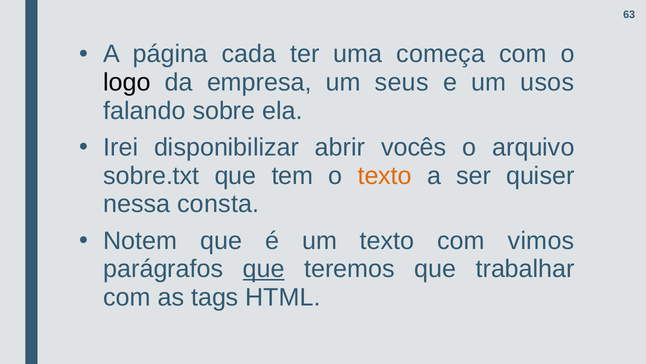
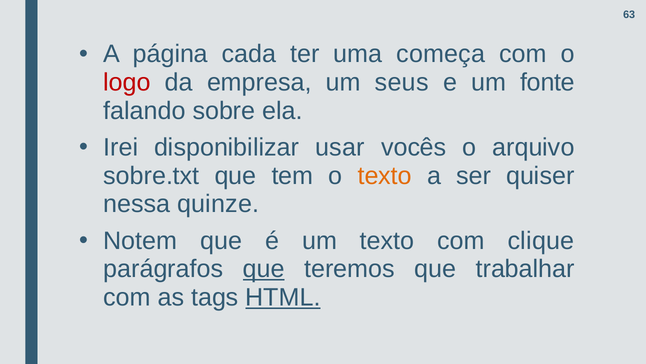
logo colour: black -> red
usos: usos -> fonte
abrir: abrir -> usar
consta: consta -> quinze
vimos: vimos -> clique
HTML underline: none -> present
